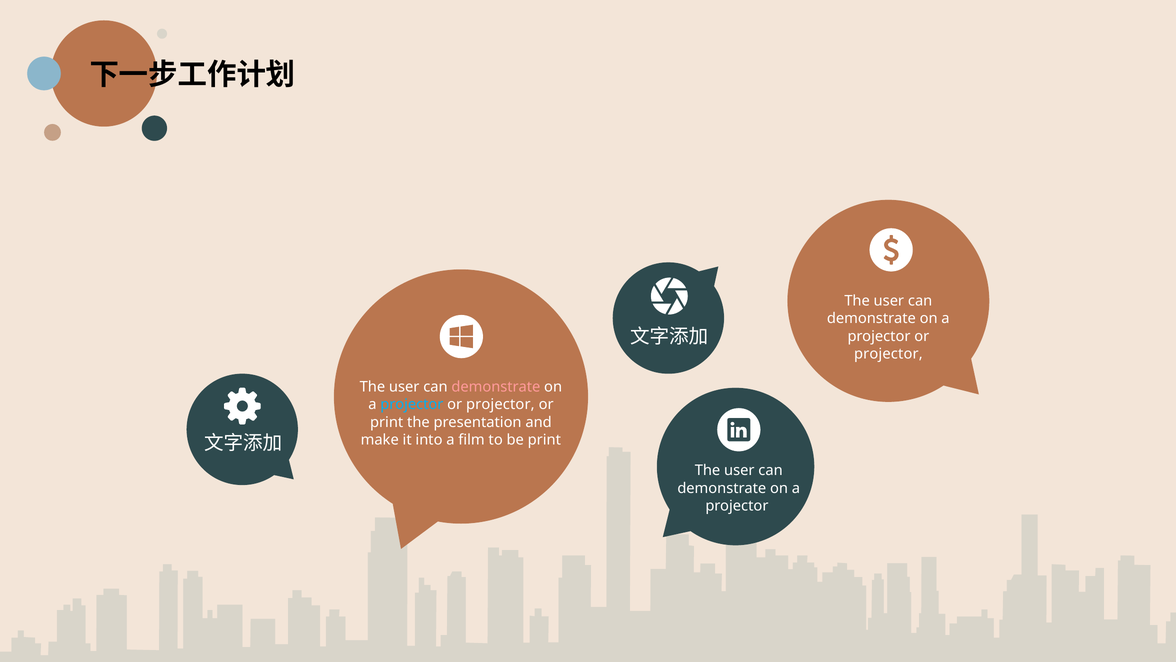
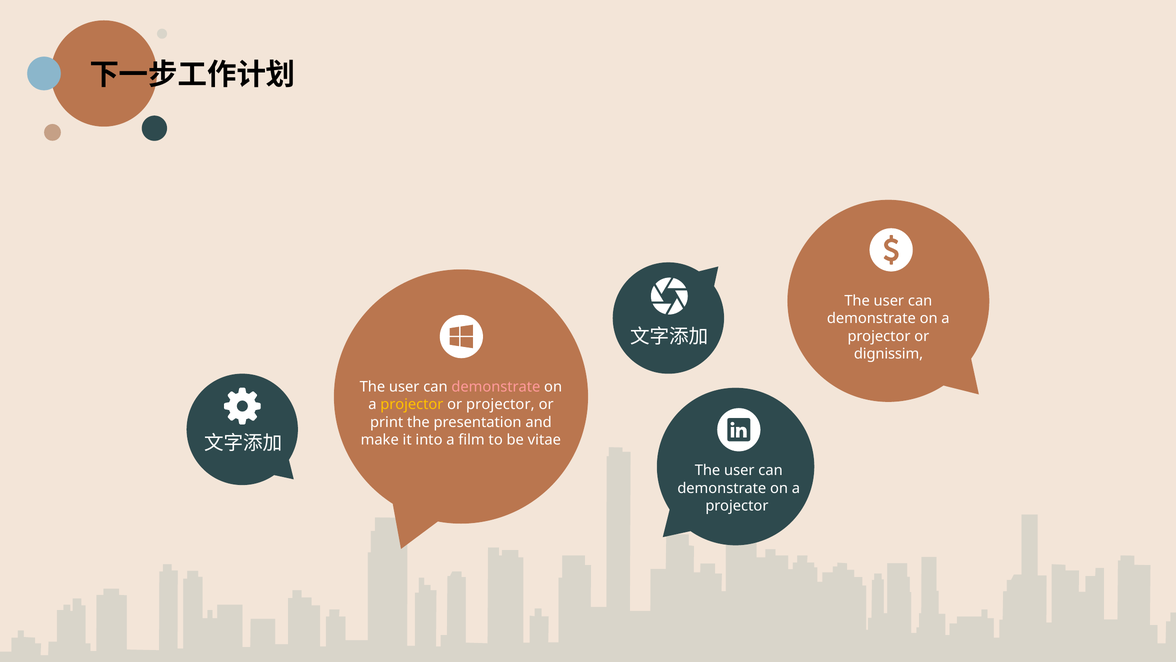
projector at (888, 354): projector -> dignissim
projector at (412, 404) colour: light blue -> yellow
be print: print -> vitae
